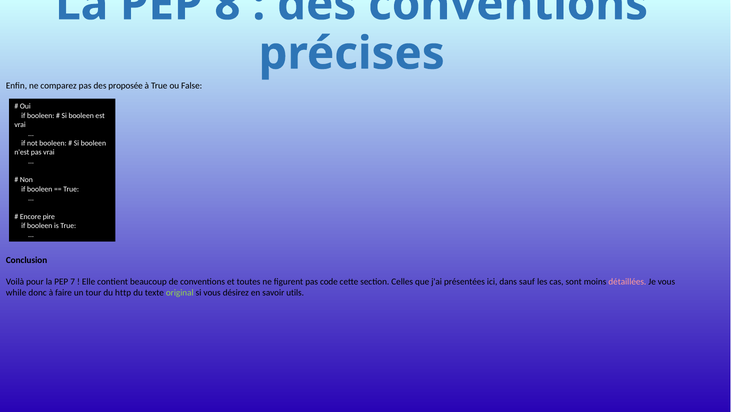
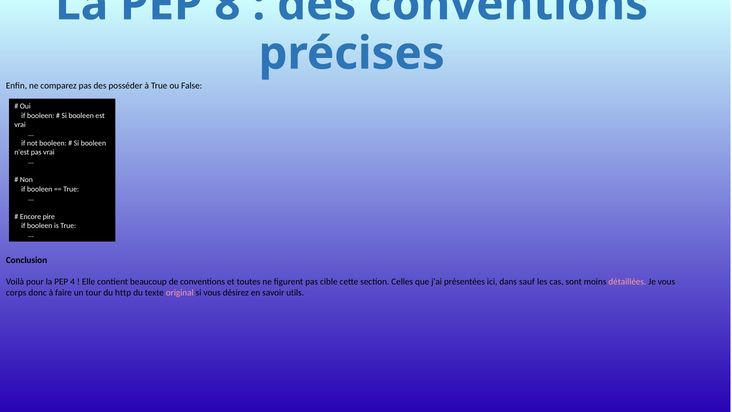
proposée: proposée -> posséder
7: 7 -> 4
code: code -> cible
while: while -> corps
original colour: light green -> pink
